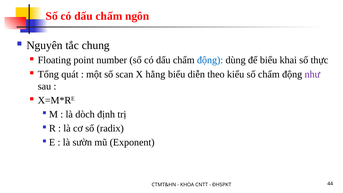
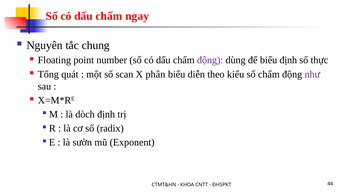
ngôn: ngôn -> ngay
động at (210, 60) colour: blue -> purple
biểu khai: khai -> định
hằng: hằng -> phân
